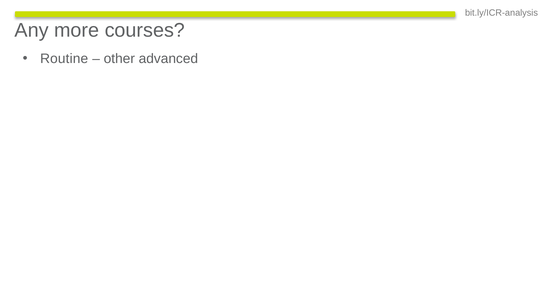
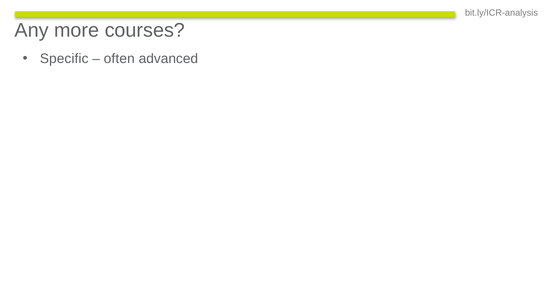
Routine: Routine -> Specific
other: other -> often
